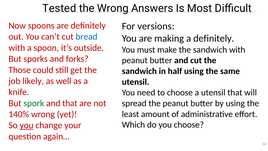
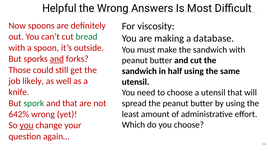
Tested: Tested -> Helpful
versions: versions -> viscosity
bread colour: blue -> green
a definitely: definitely -> database
and at (57, 59) underline: none -> present
140%: 140% -> 642%
